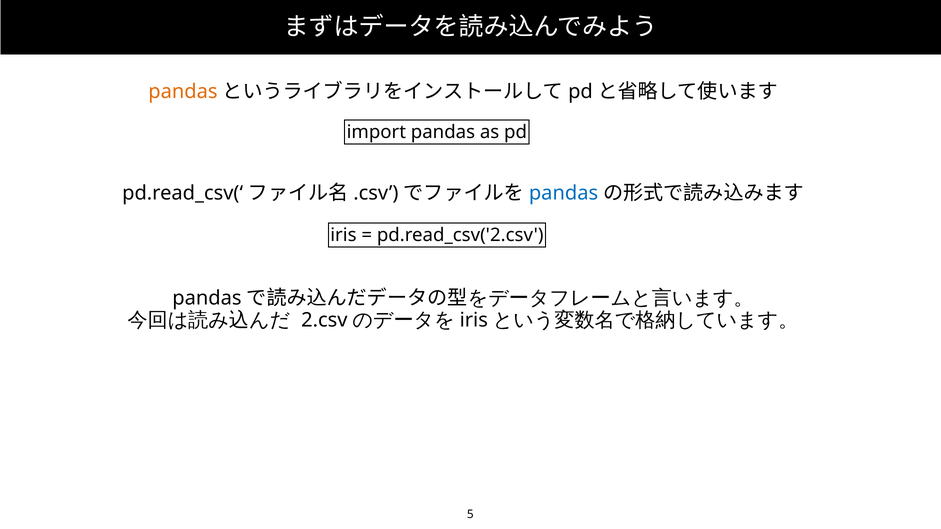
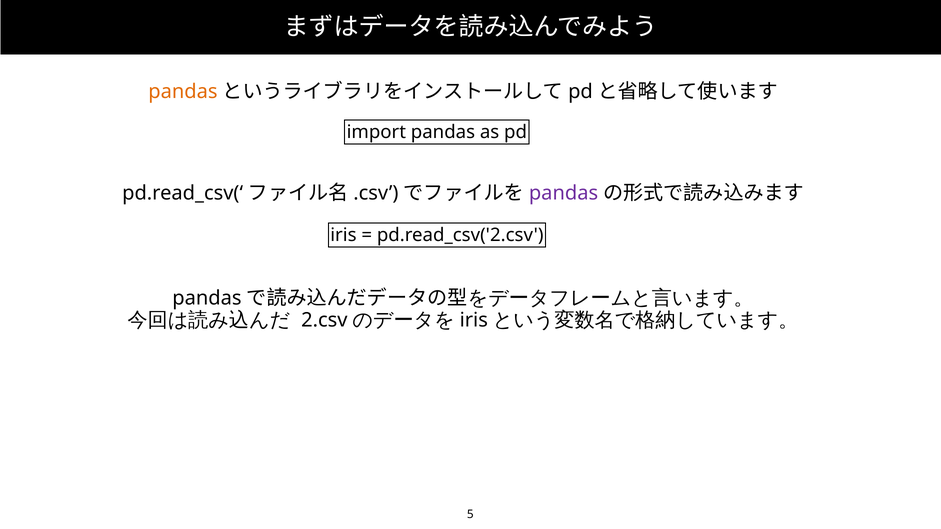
pandas at (564, 193) colour: blue -> purple
